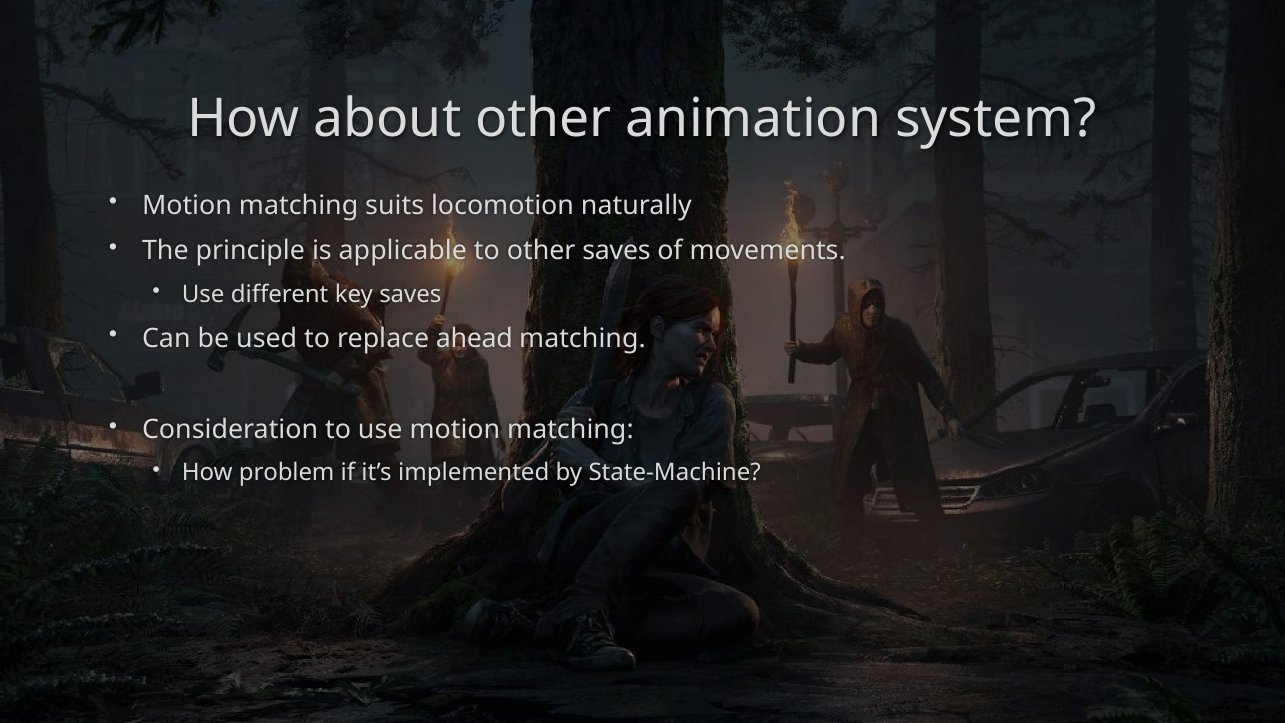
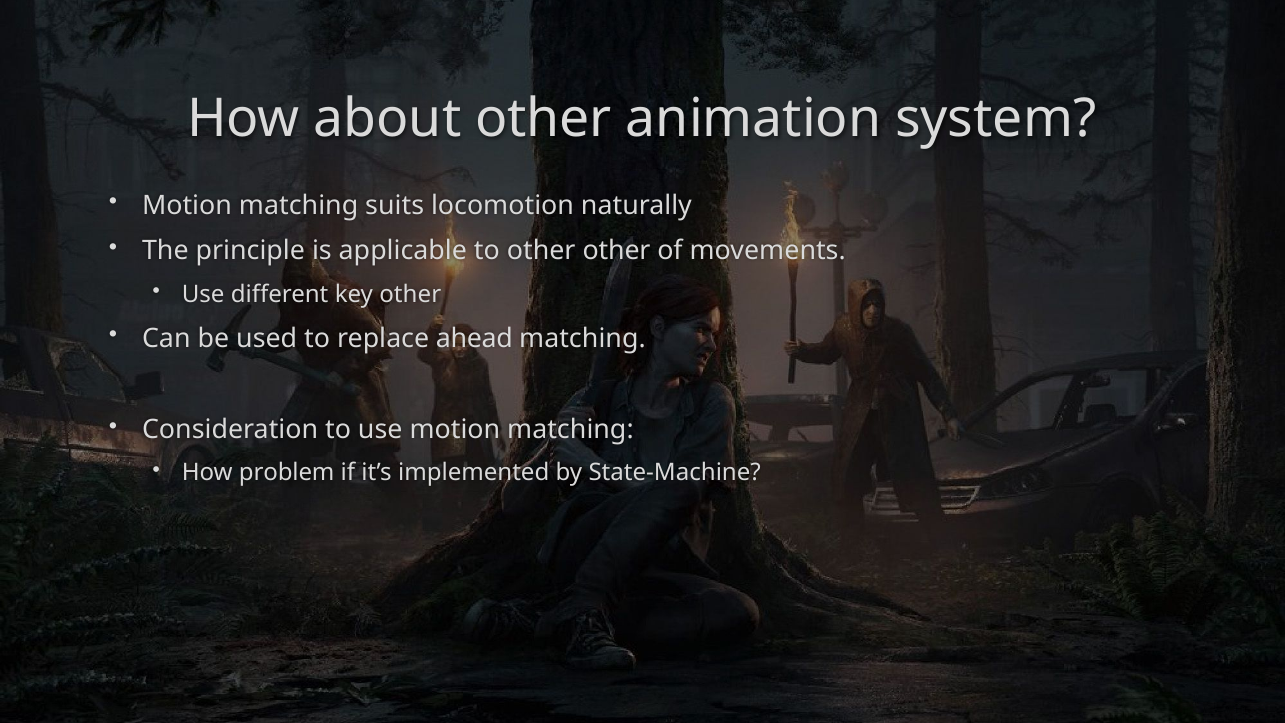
other saves: saves -> other
key saves: saves -> other
